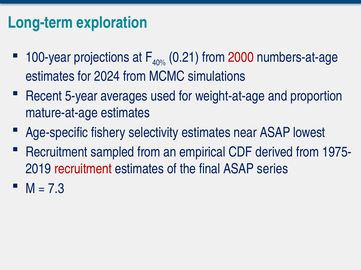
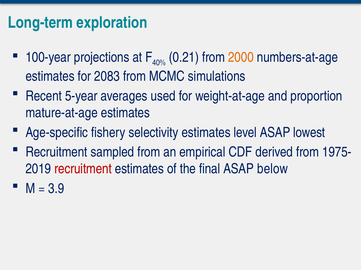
2000 colour: red -> orange
2024: 2024 -> 2083
near: near -> level
series: series -> below
7.3: 7.3 -> 3.9
